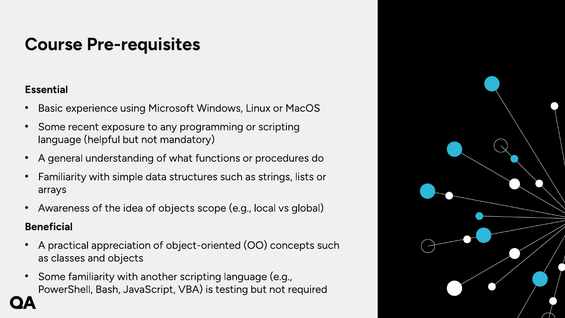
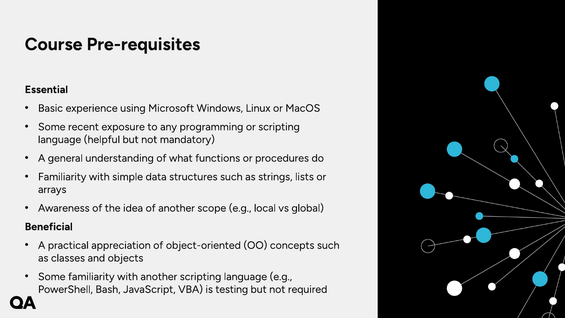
of objects: objects -> another
